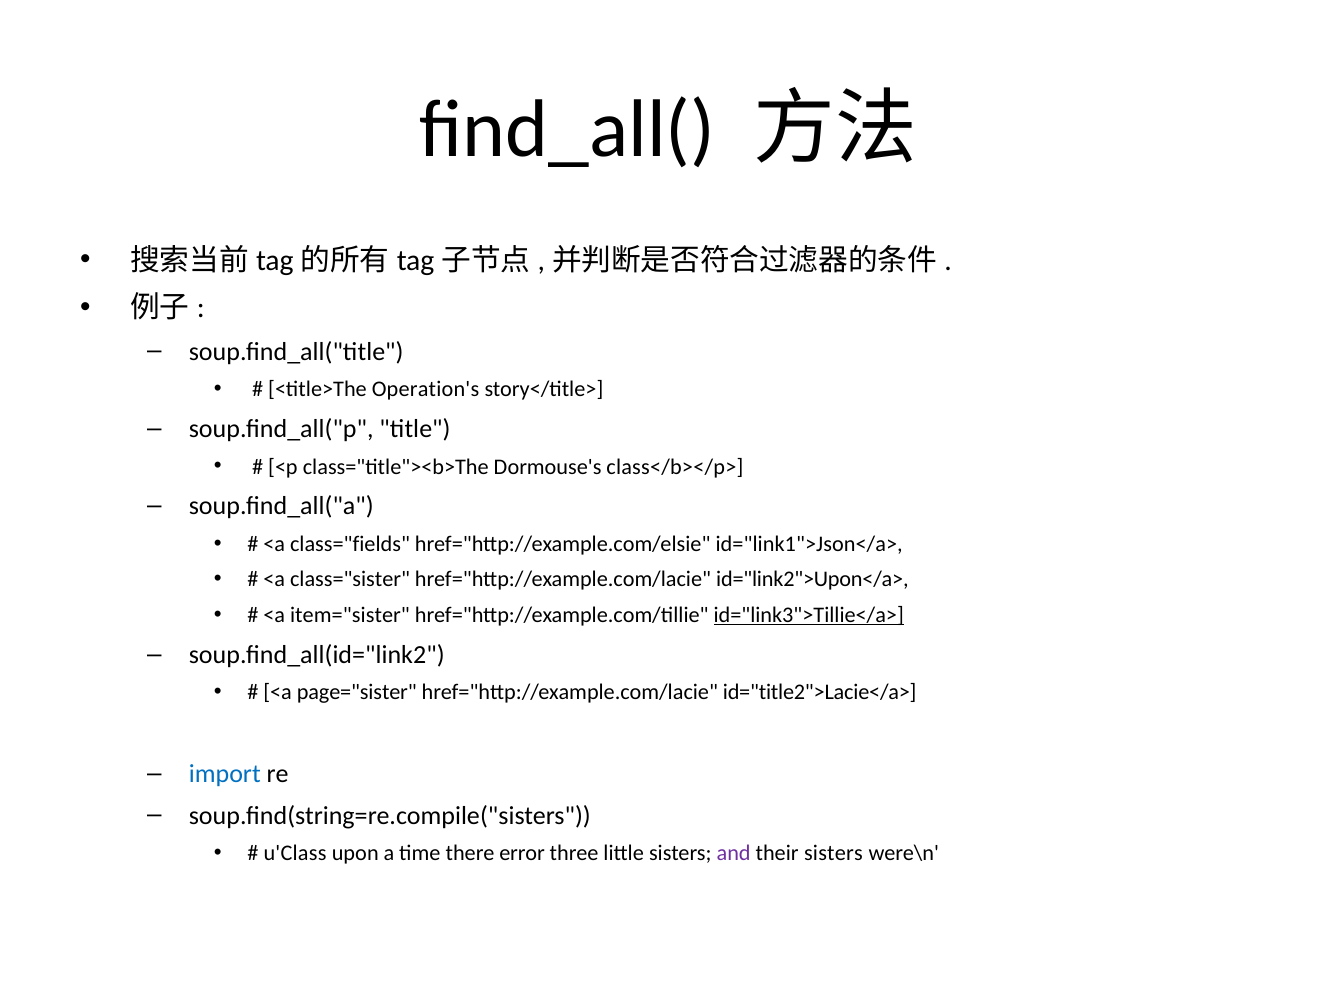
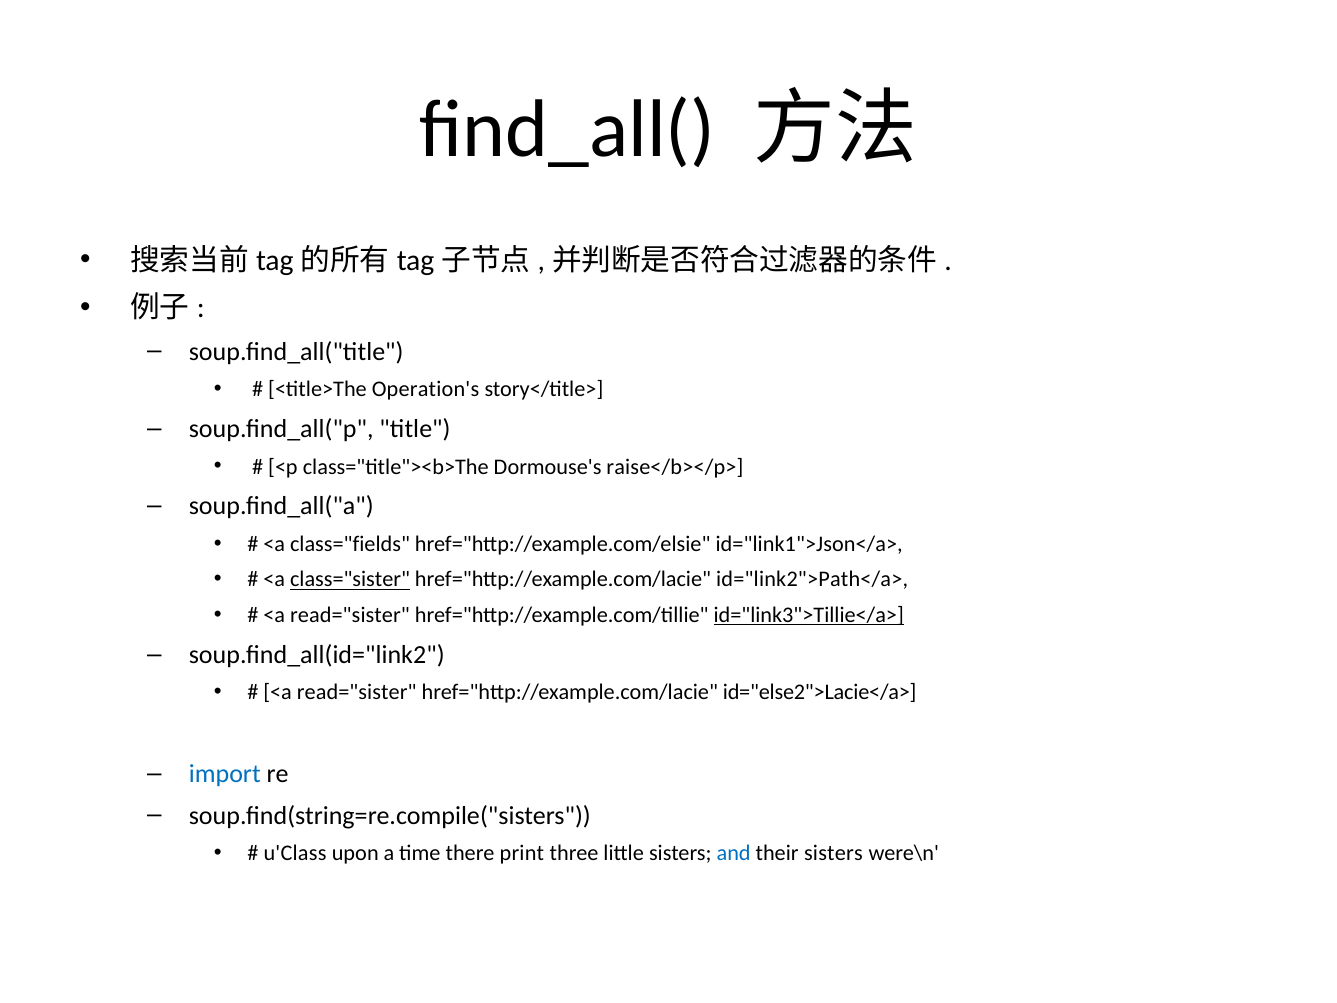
class</b></p>: class</b></p> -> raise</b></p>
class="sister underline: none -> present
id="link2">Upon</a>: id="link2">Upon</a> -> id="link2">Path</a>
item="sister at (350, 615): item="sister -> read="sister
page="sister at (357, 692): page="sister -> read="sister
id="title2">Lacie</a>: id="title2">Lacie</a> -> id="else2">Lacie</a>
error: error -> print
and colour: purple -> blue
